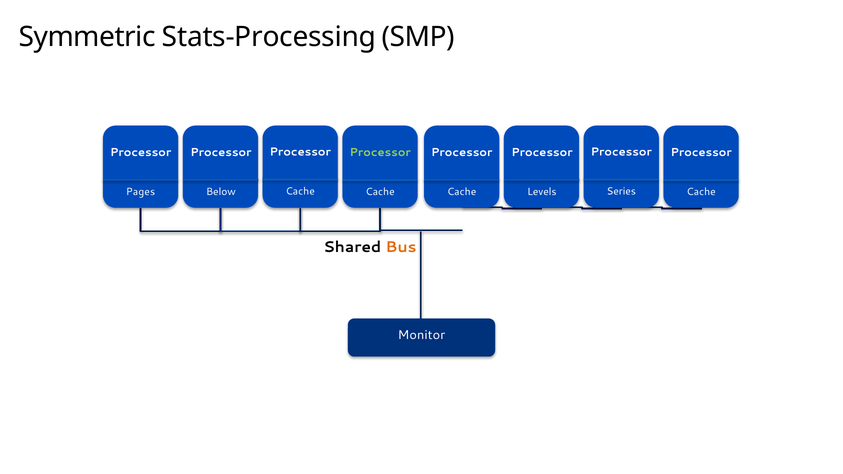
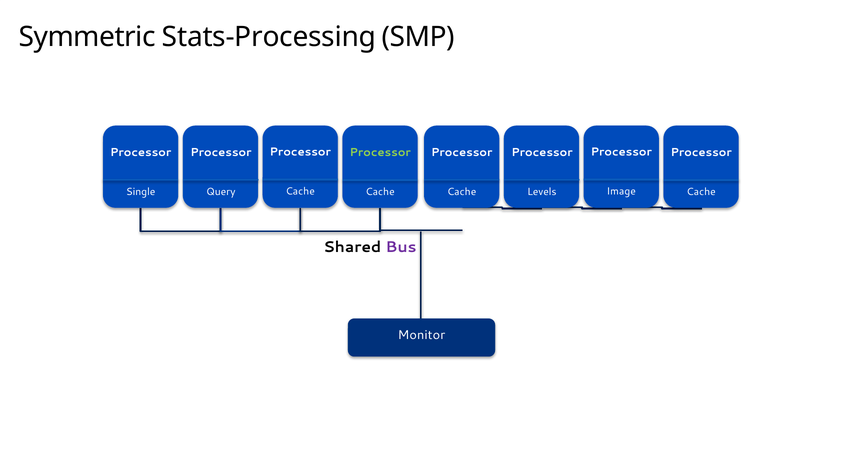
Series: Series -> Image
Pages: Pages -> Single
Below: Below -> Query
Bus colour: orange -> purple
